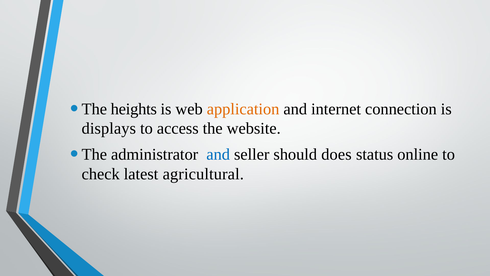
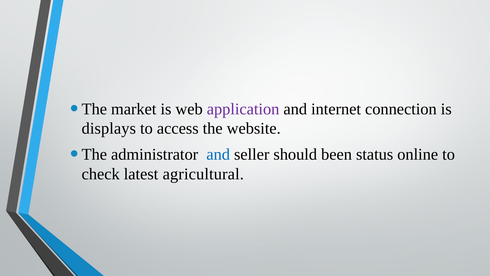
heights: heights -> market
application colour: orange -> purple
does: does -> been
